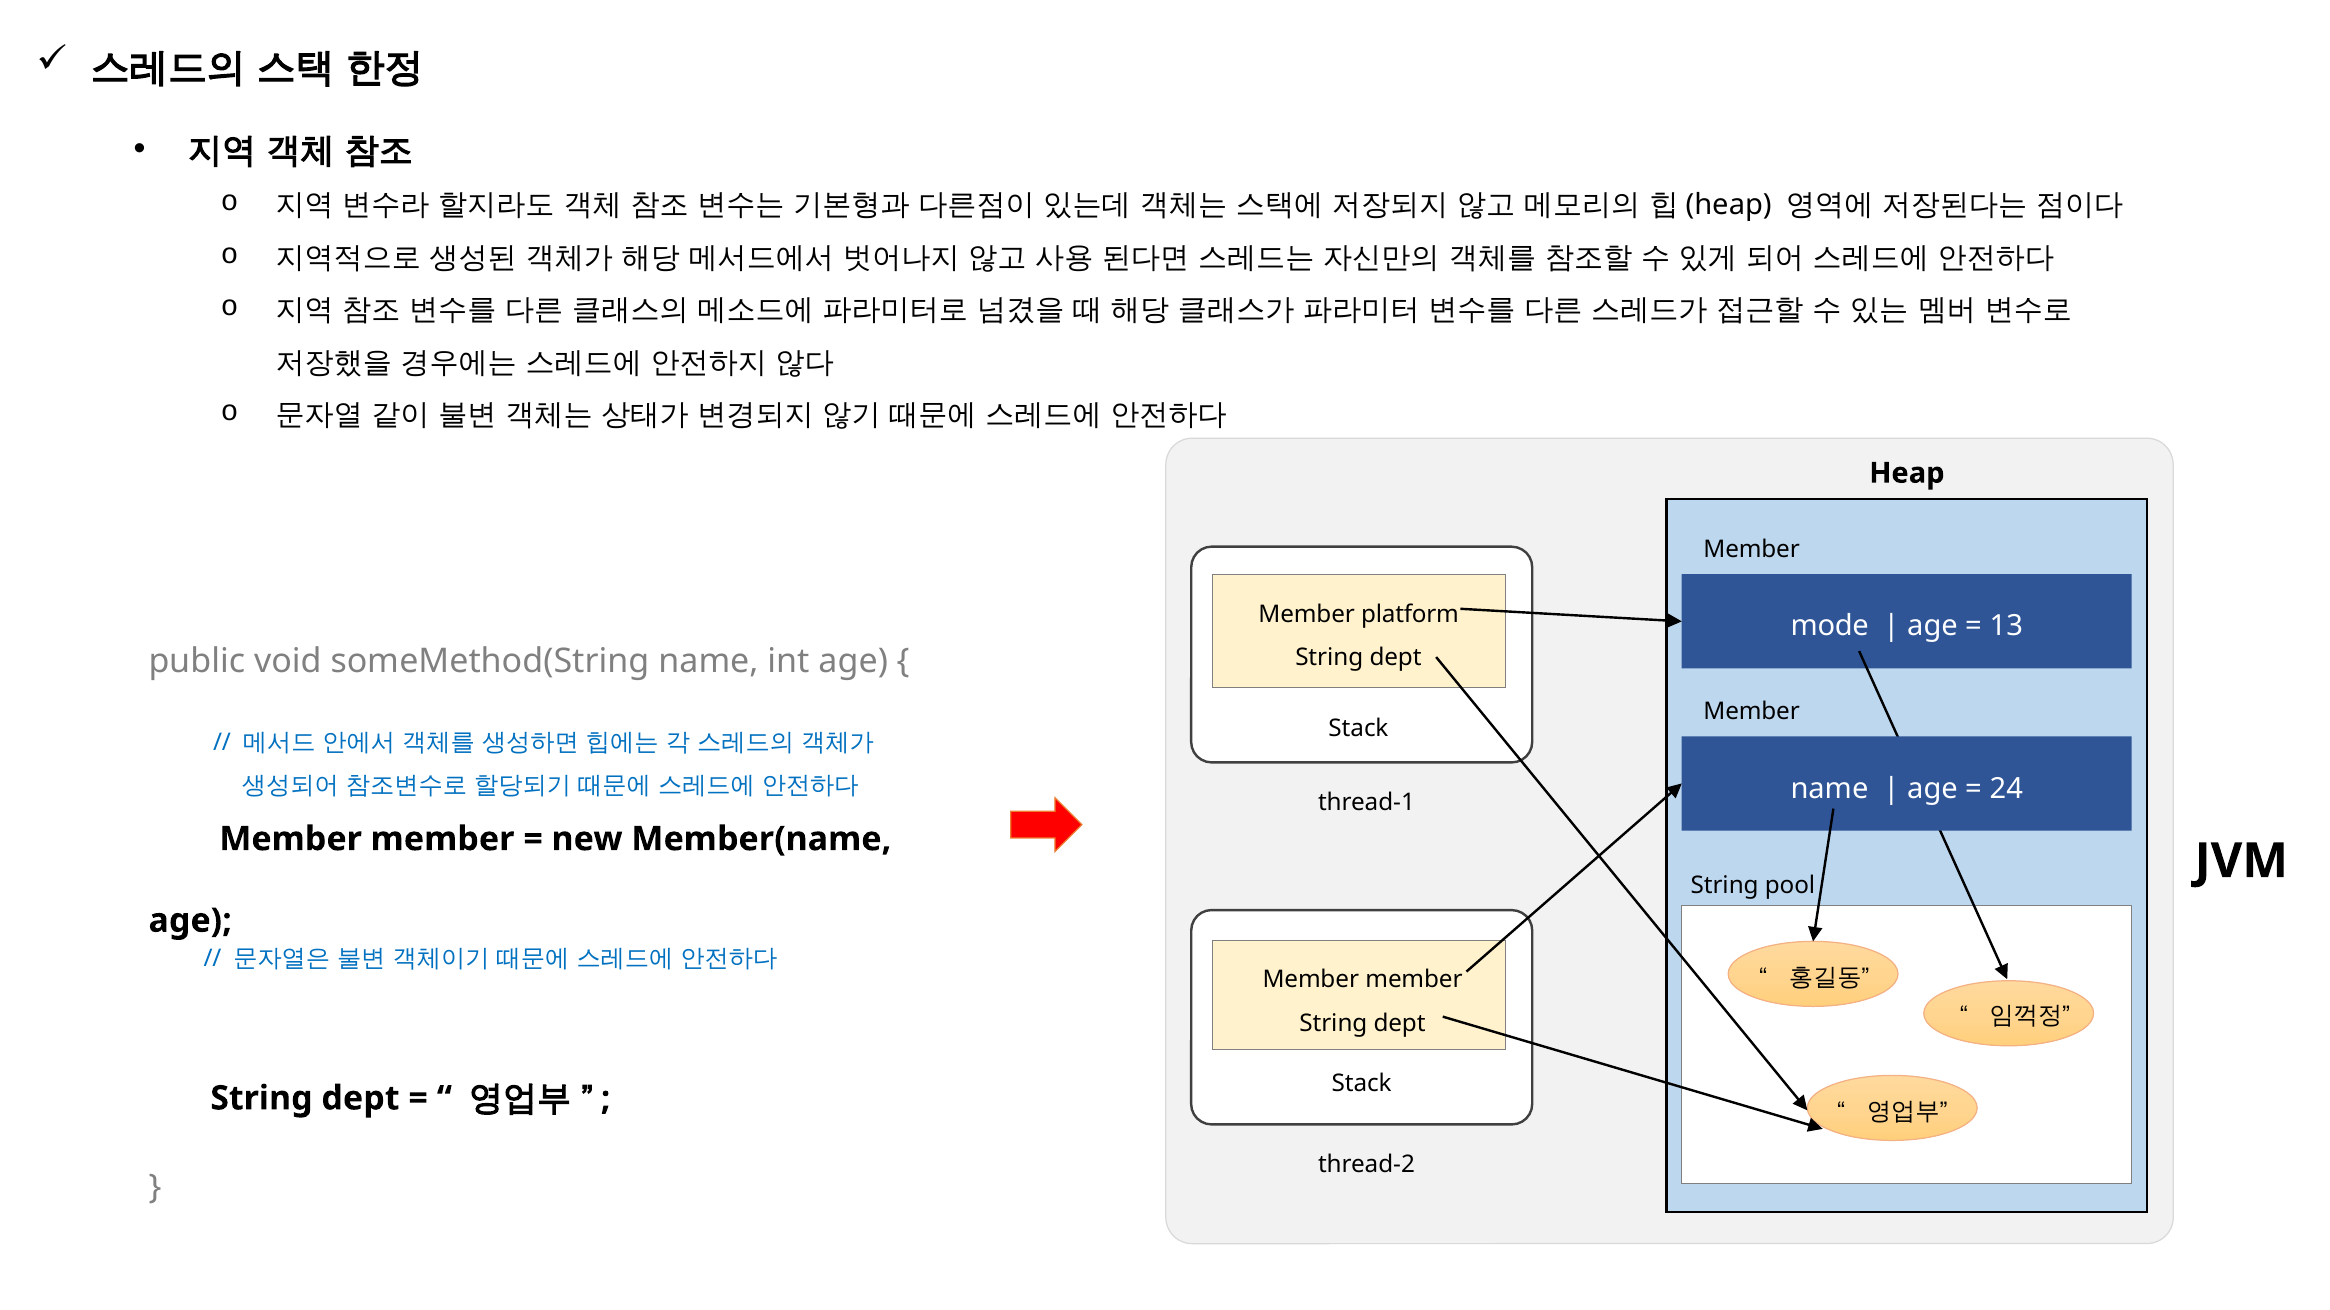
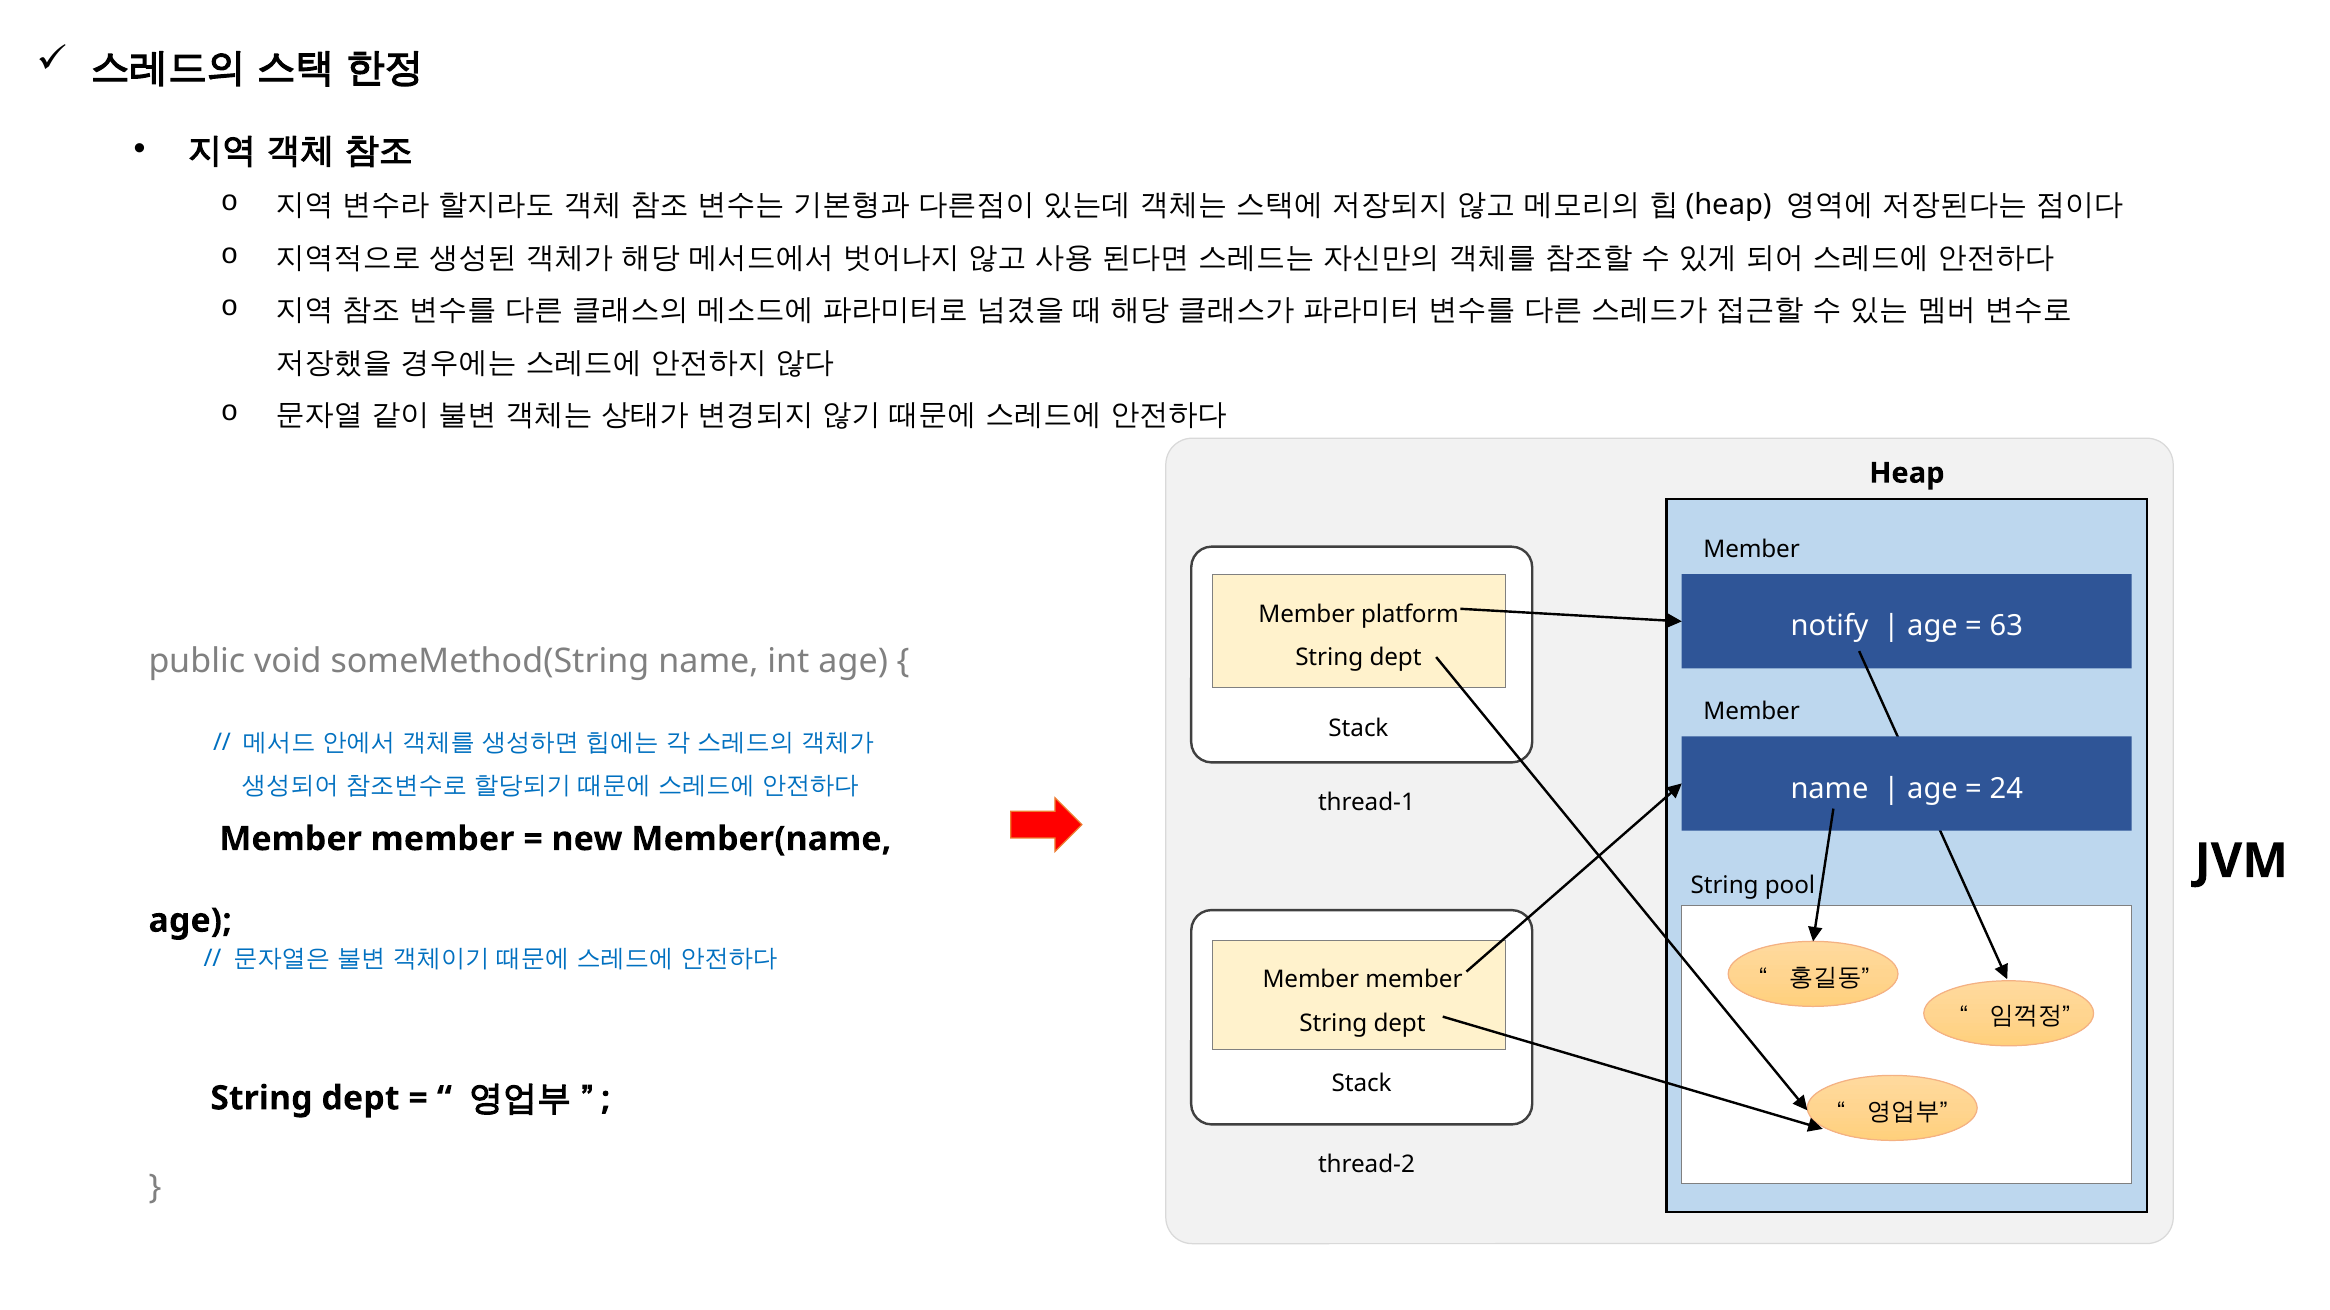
mode: mode -> notify
13: 13 -> 63
